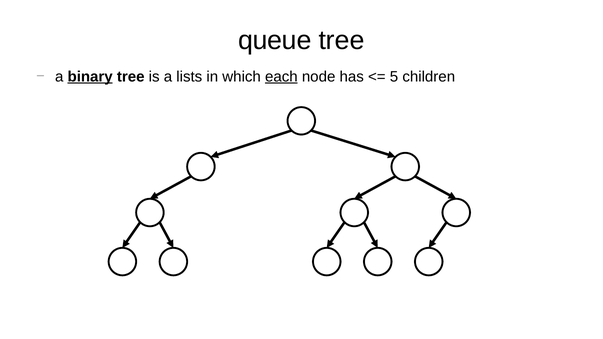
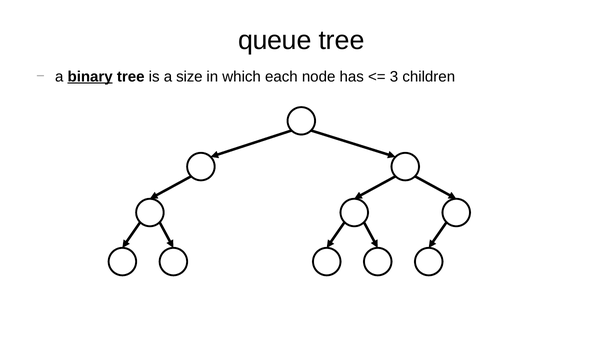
lists: lists -> size
each underline: present -> none
5 at (394, 77): 5 -> 3
